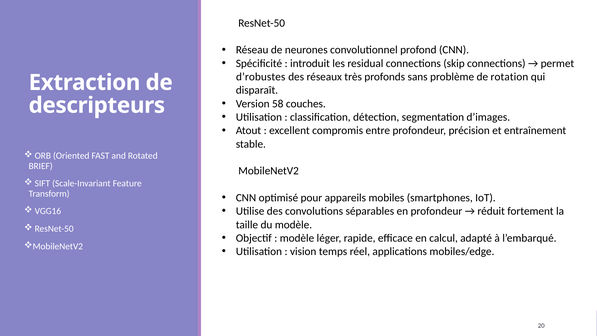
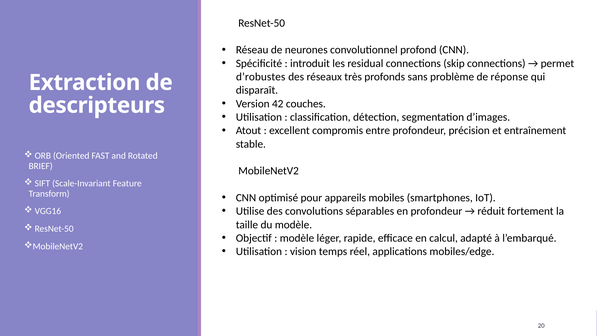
rotation: rotation -> réponse
58: 58 -> 42
